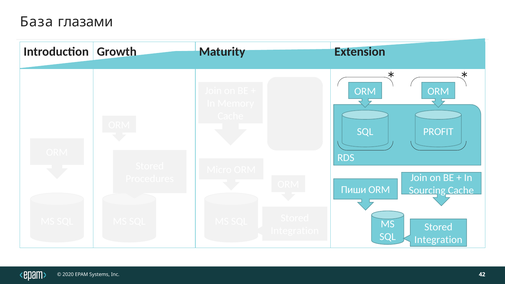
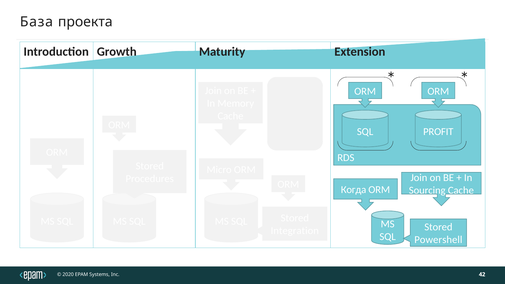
глазами: глазами -> проекта
Пиши: Пиши -> Когда
Integration at (438, 240): Integration -> Powershell
